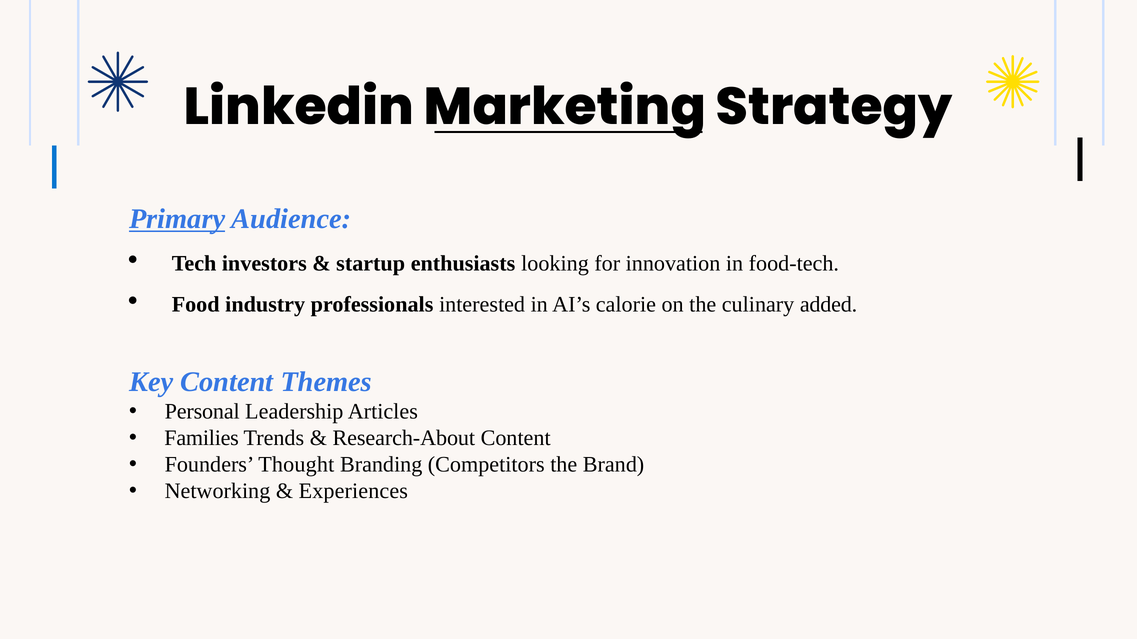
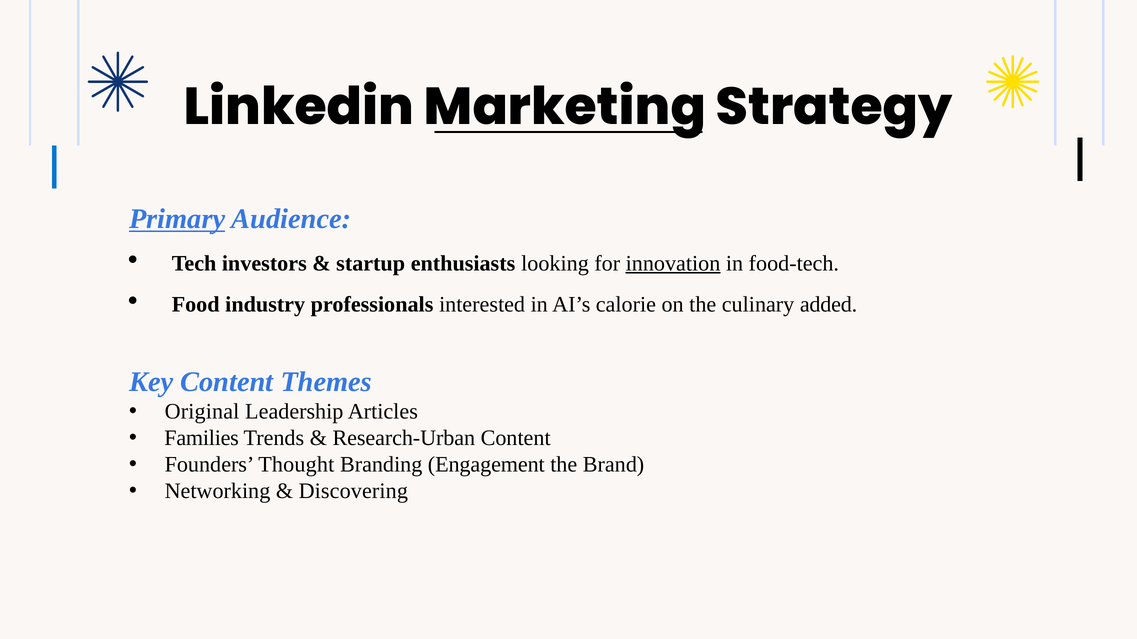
innovation underline: none -> present
Personal: Personal -> Original
Research-About: Research-About -> Research-Urban
Competitors: Competitors -> Engagement
Experiences: Experiences -> Discovering
